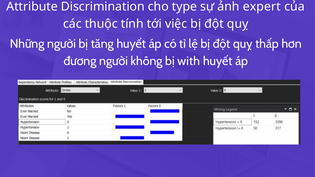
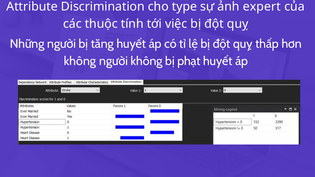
đương at (80, 61): đương -> không
with: with -> phạt
